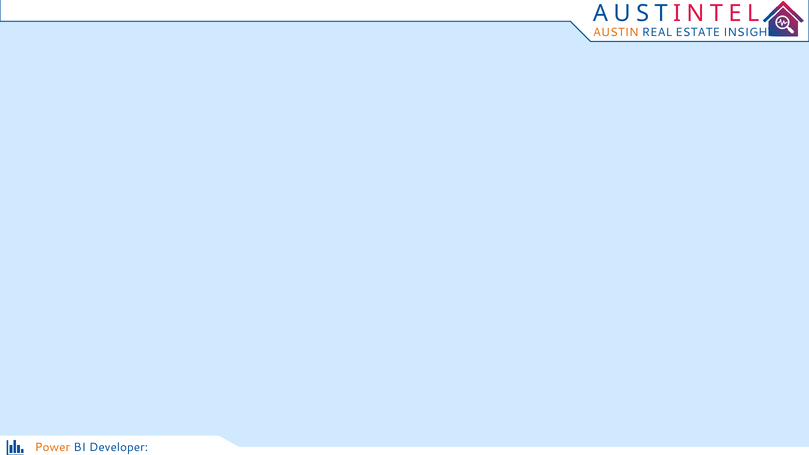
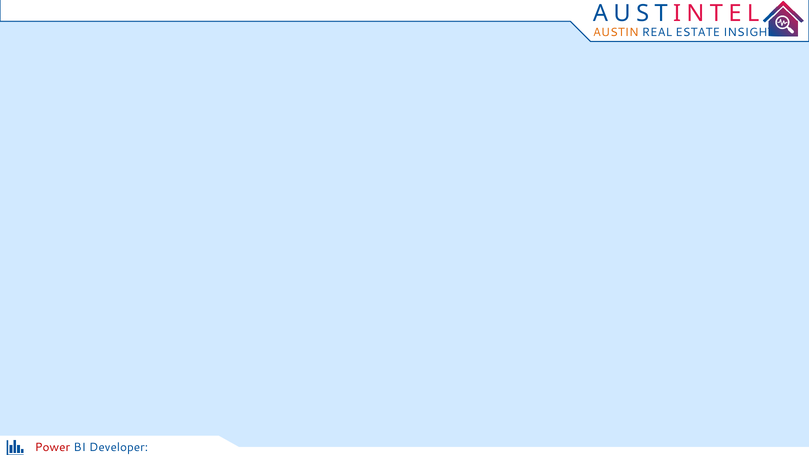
Power colour: orange -> red
